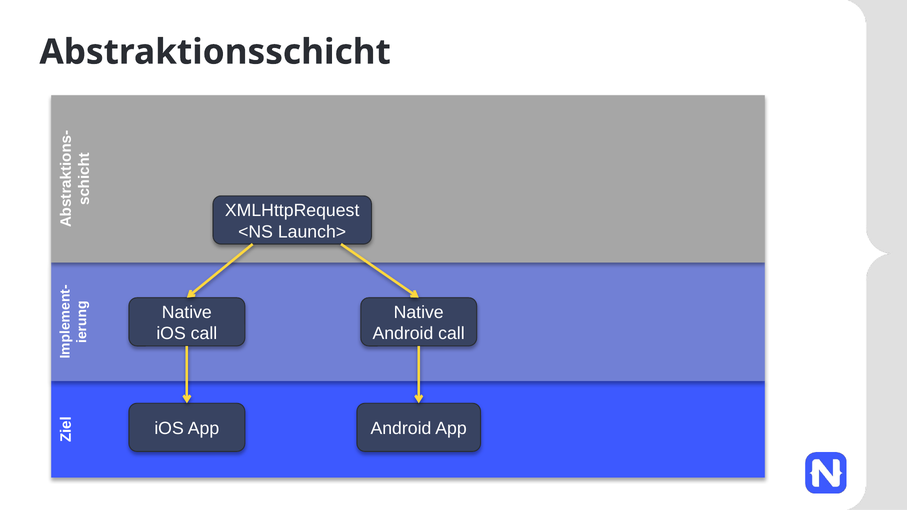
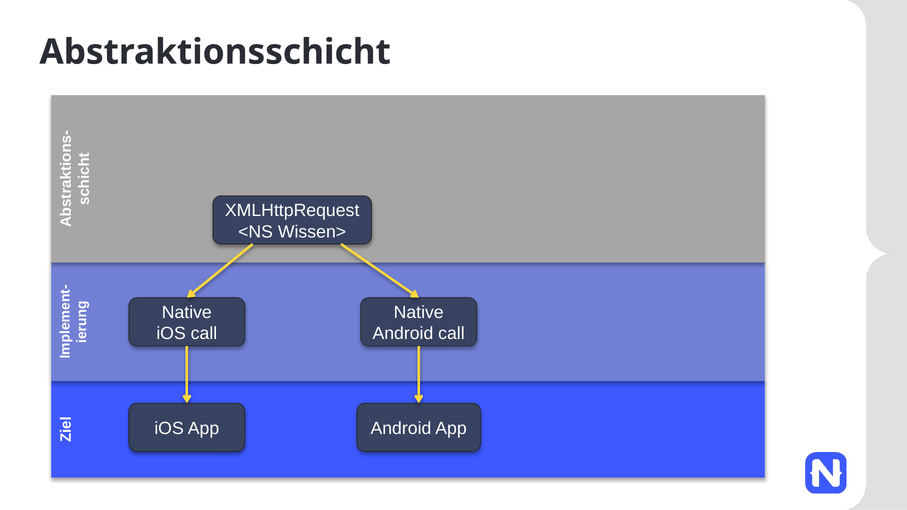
Launch>: Launch> -> Wissen>
